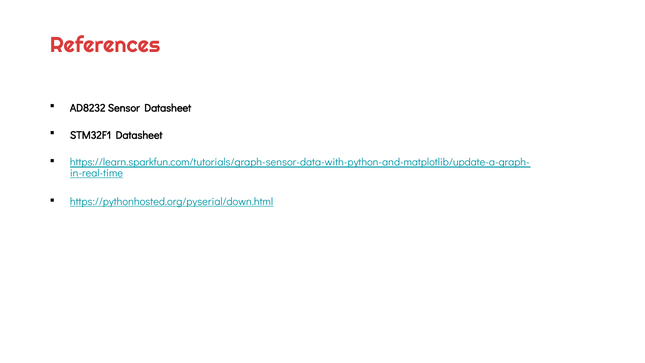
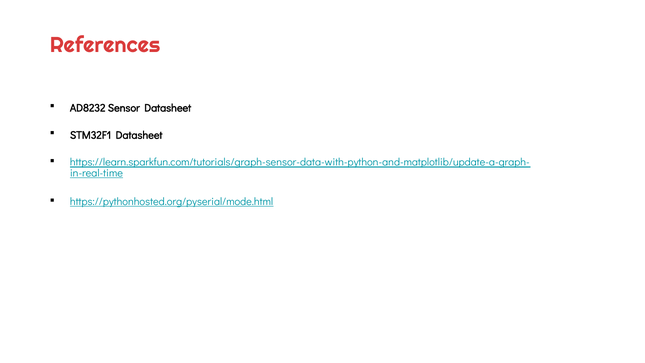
https://pythonhosted.org/pyserial/down.html: https://pythonhosted.org/pyserial/down.html -> https://pythonhosted.org/pyserial/mode.html
